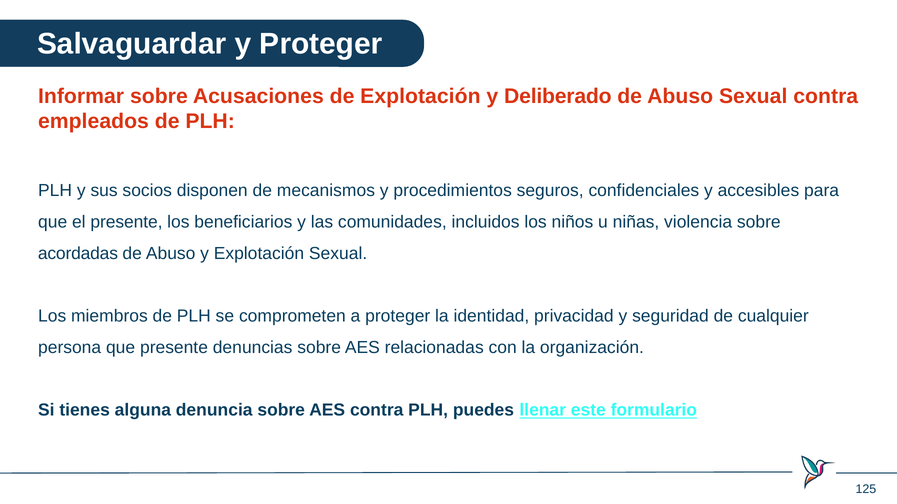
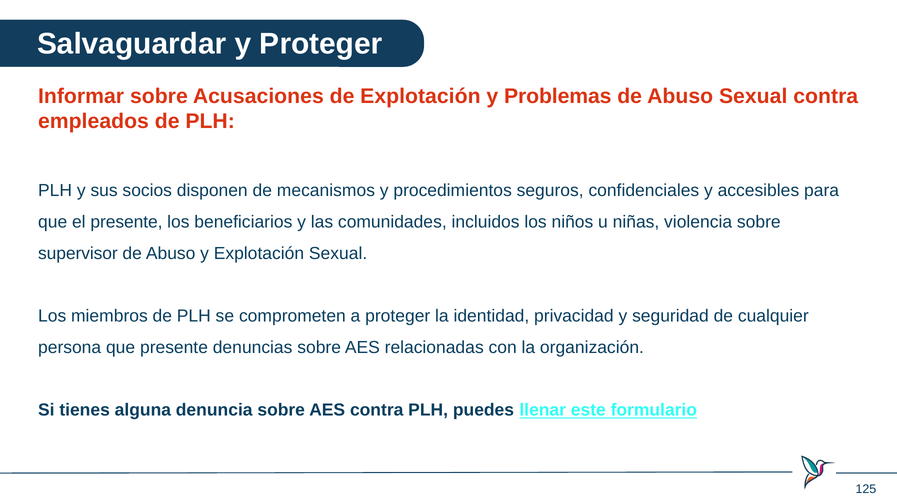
Deliberado: Deliberado -> Problemas
acordadas: acordadas -> supervisor
